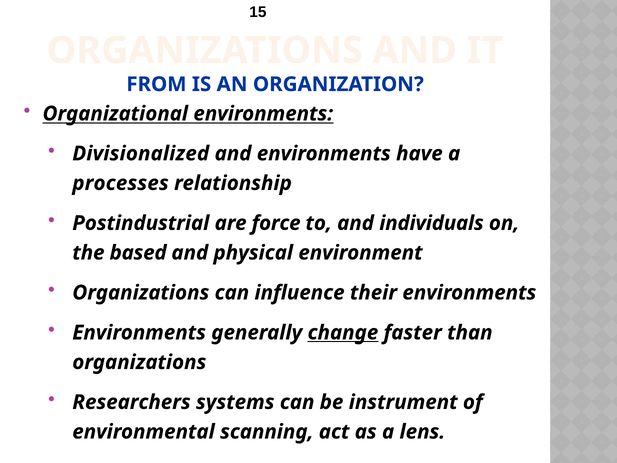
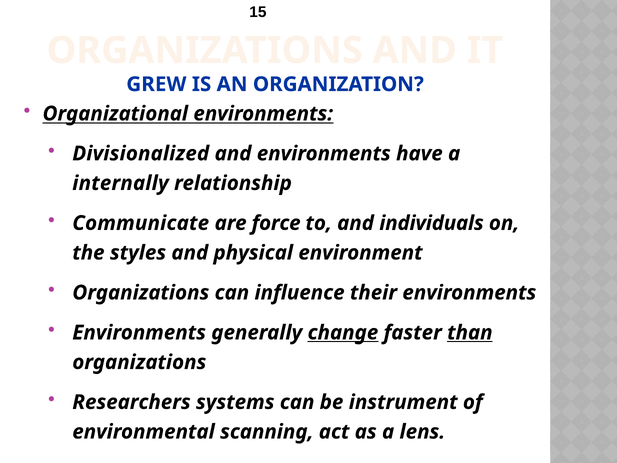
FROM: FROM -> GREW
processes: processes -> internally
Postindustrial: Postindustrial -> Communicate
based: based -> styles
than underline: none -> present
